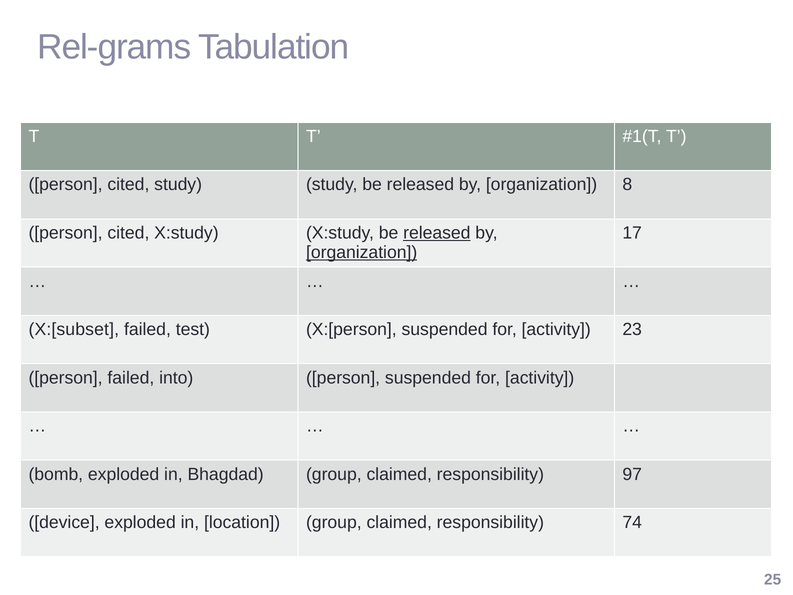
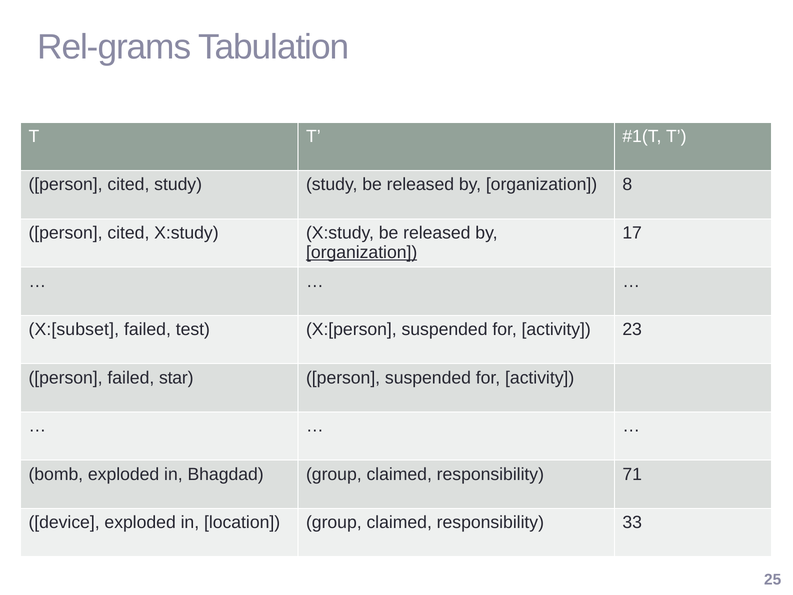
released at (437, 233) underline: present -> none
into: into -> star
97: 97 -> 71
74: 74 -> 33
